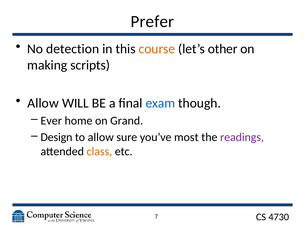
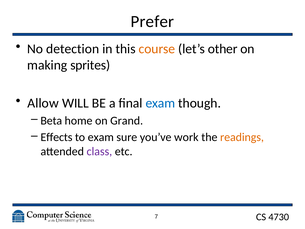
scripts: scripts -> sprites
Ever: Ever -> Beta
Design: Design -> Effects
to allow: allow -> exam
most: most -> work
readings colour: purple -> orange
class colour: orange -> purple
